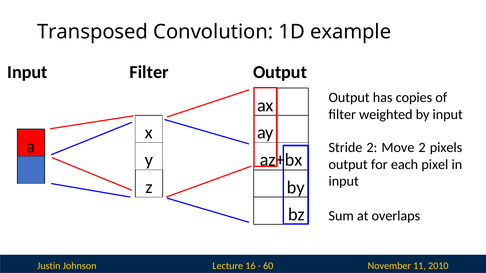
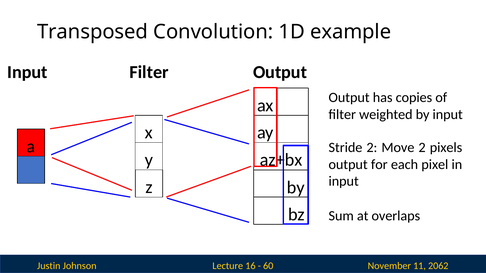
2010: 2010 -> 2062
